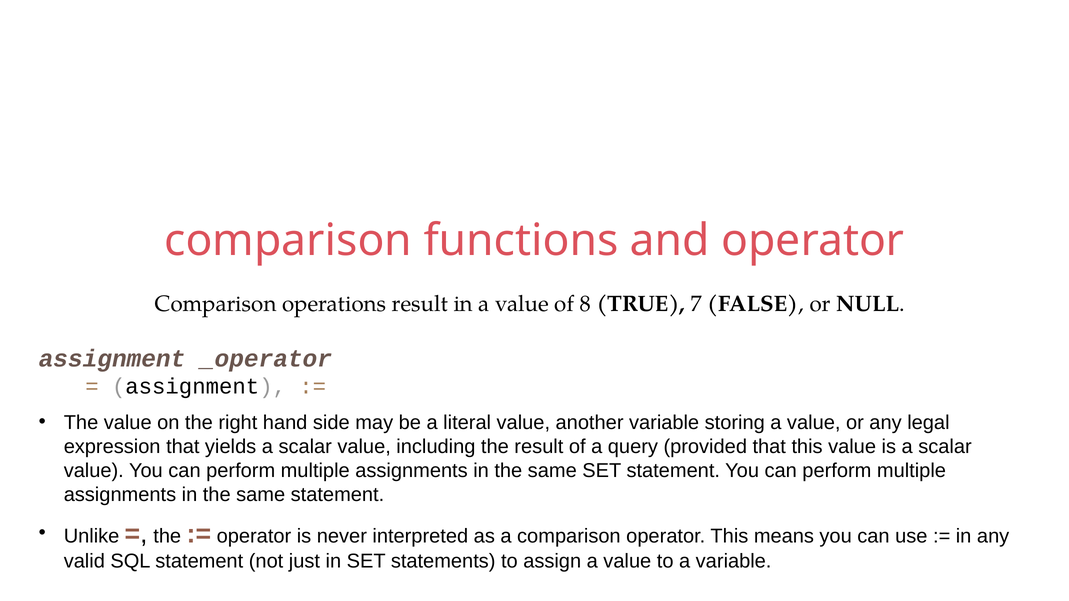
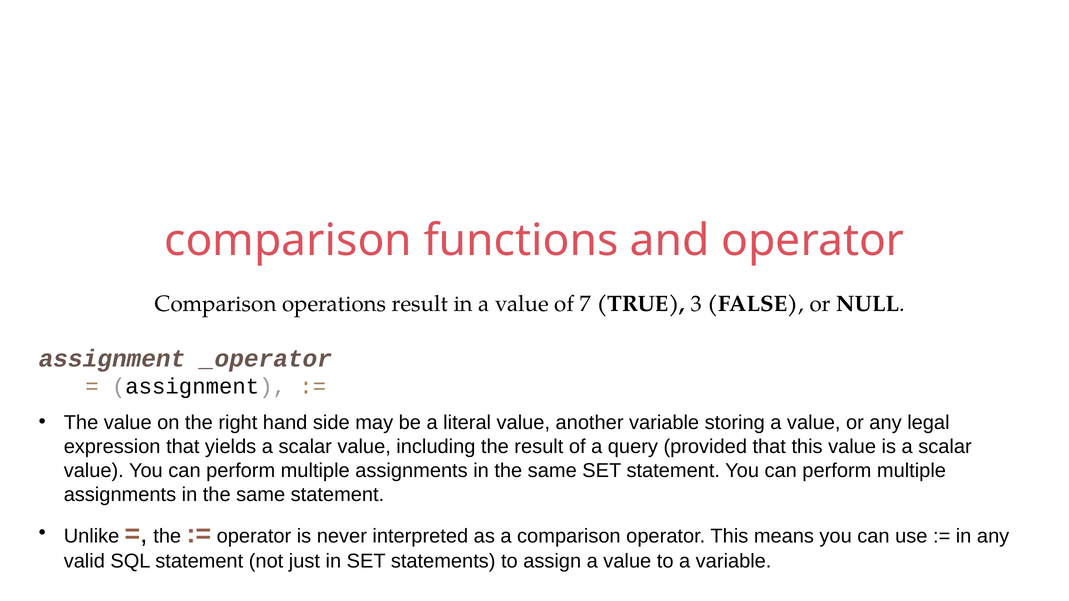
8: 8 -> 7
7: 7 -> 3
